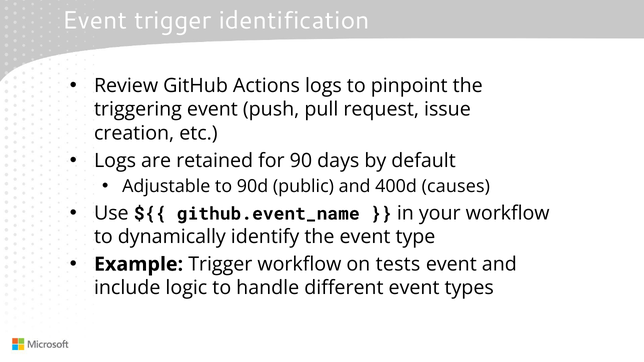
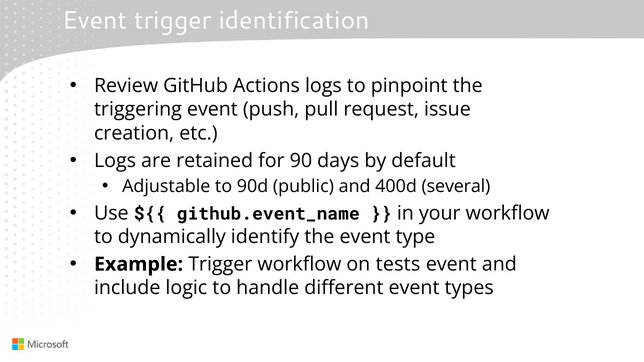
causes: causes -> several
